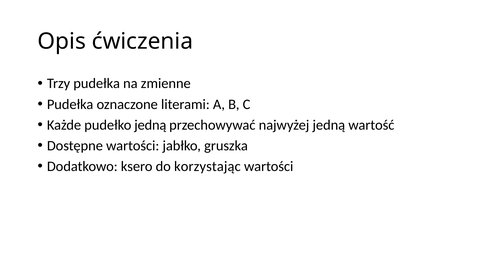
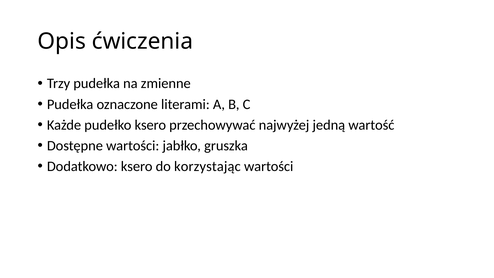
pudełko jedną: jedną -> ksero
